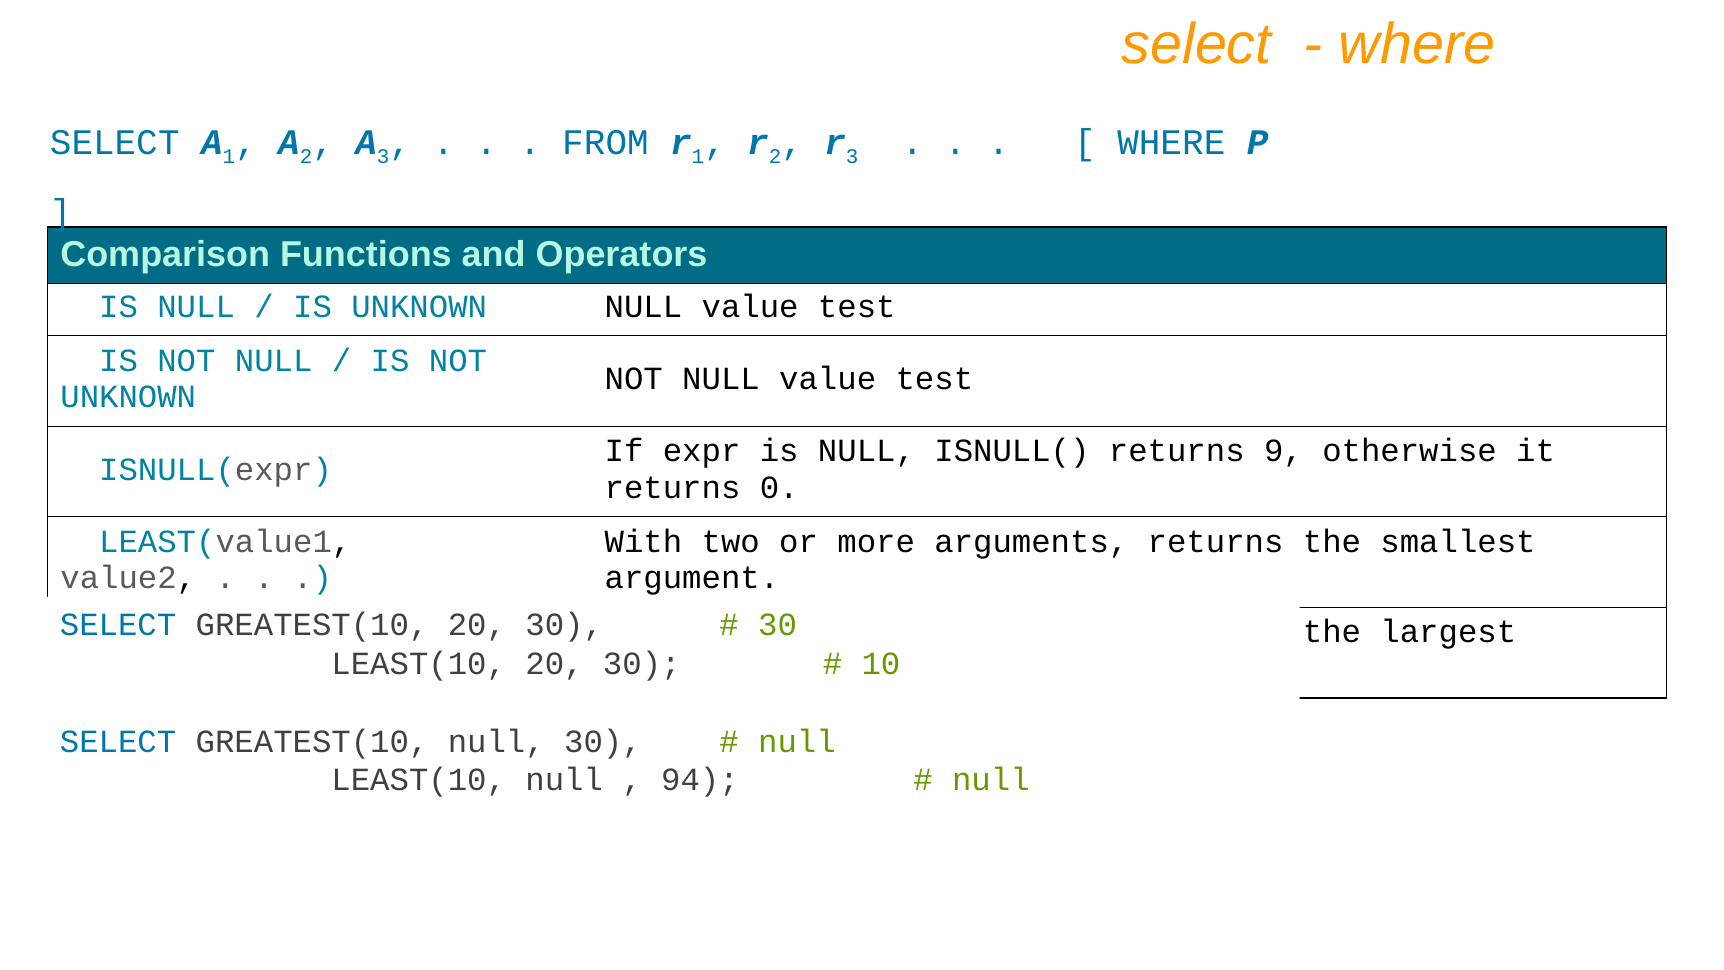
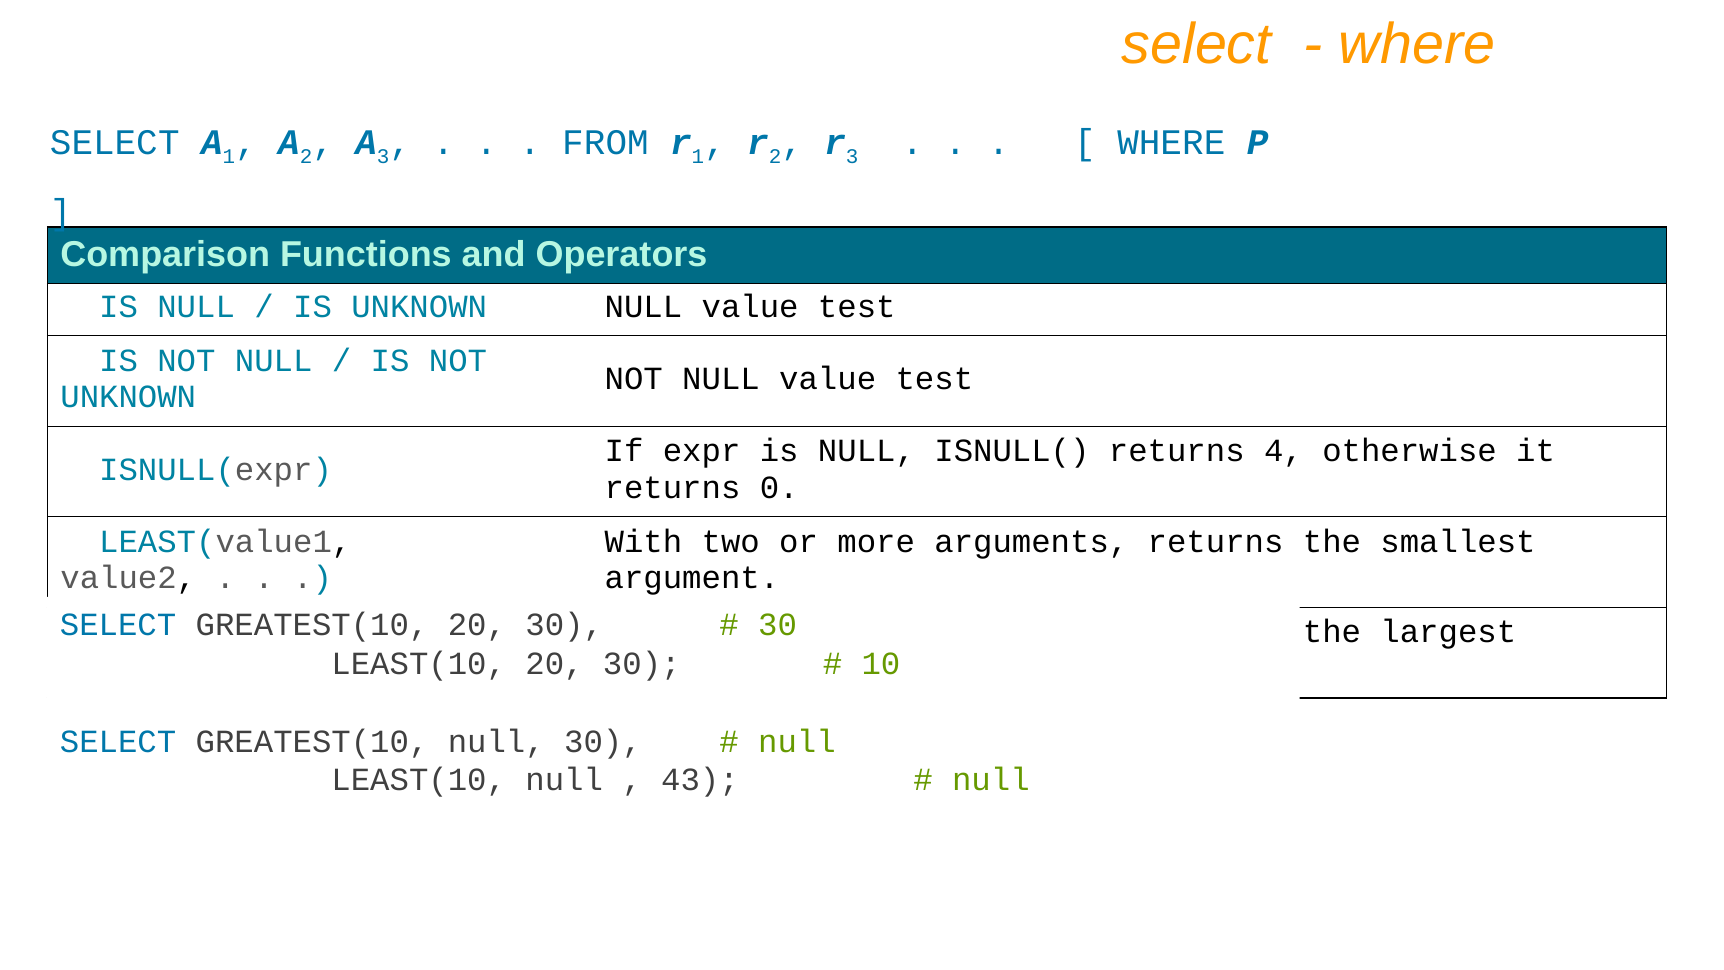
9: 9 -> 4
94: 94 -> 43
